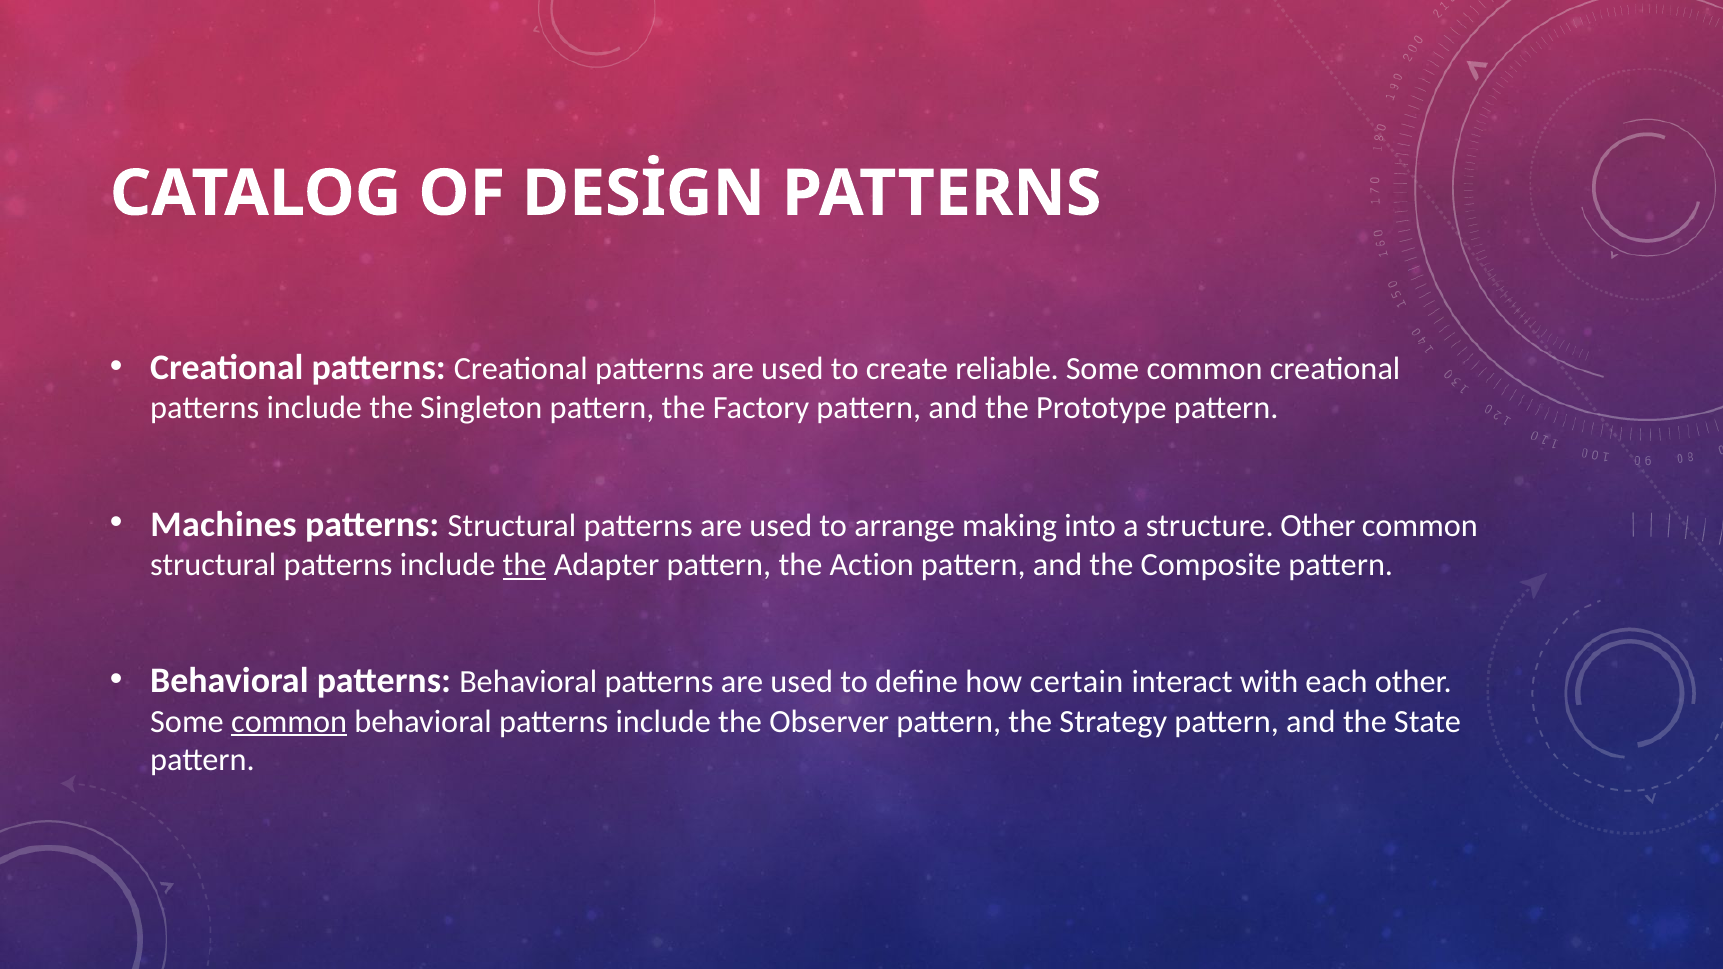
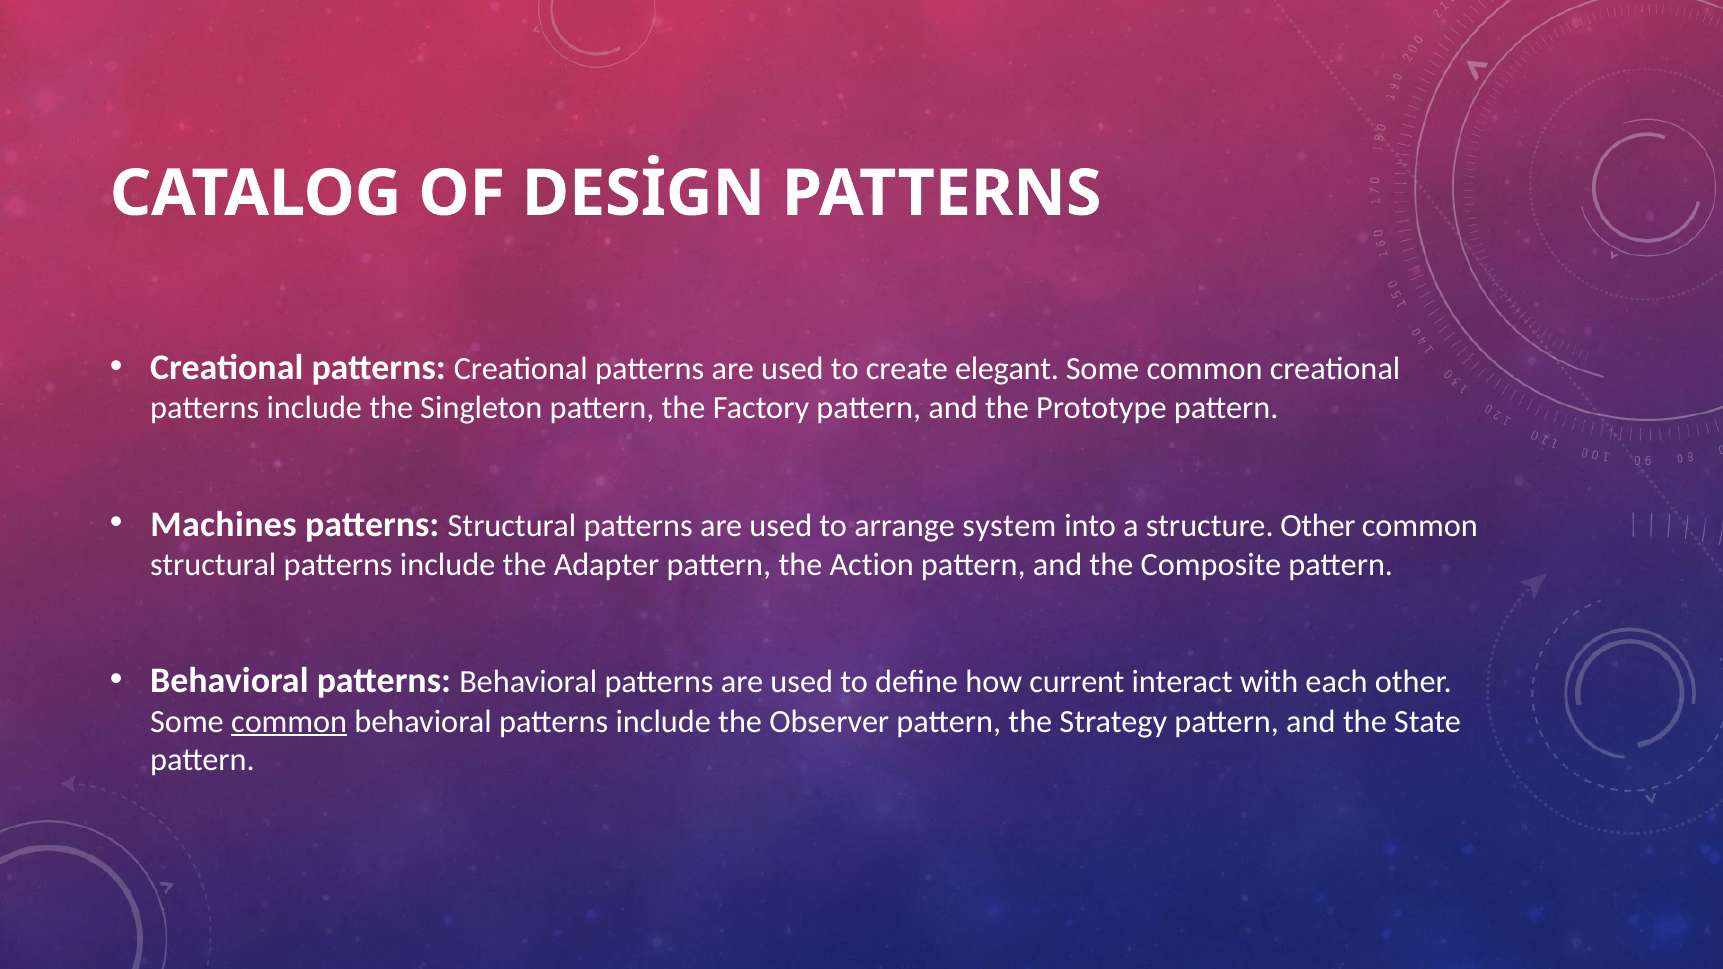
reliable: reliable -> elegant
making: making -> system
the at (524, 565) underline: present -> none
certain: certain -> current
